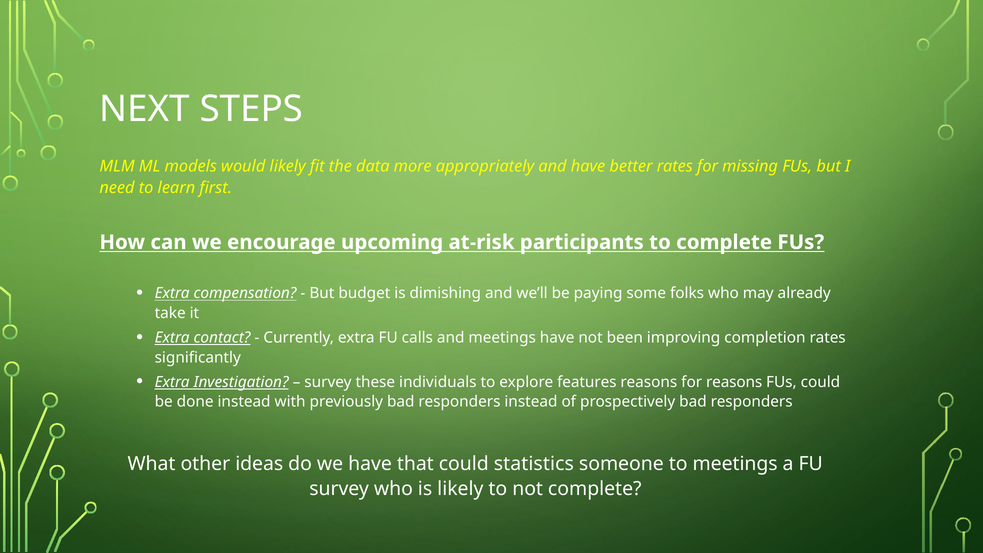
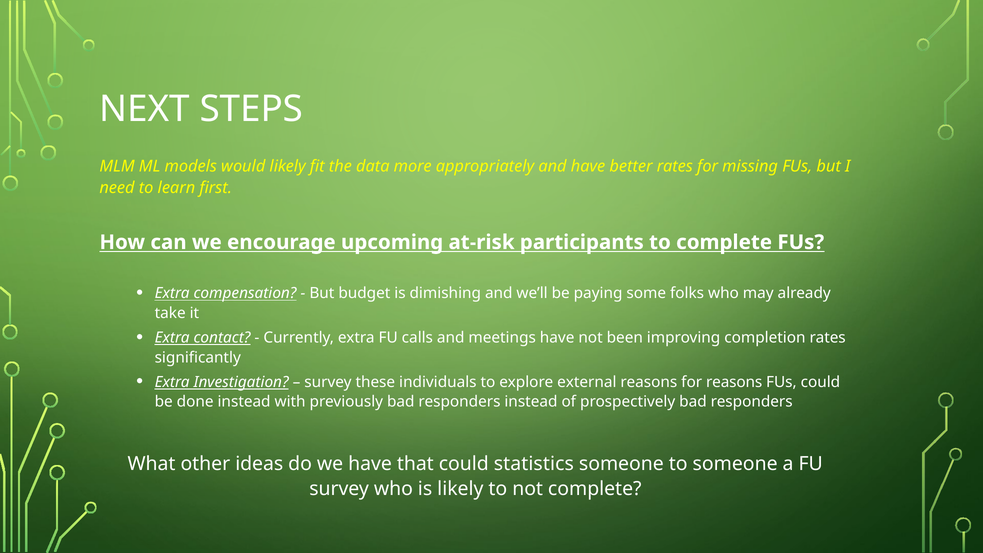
features: features -> external
to meetings: meetings -> someone
